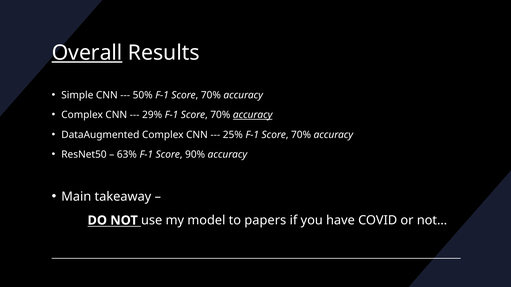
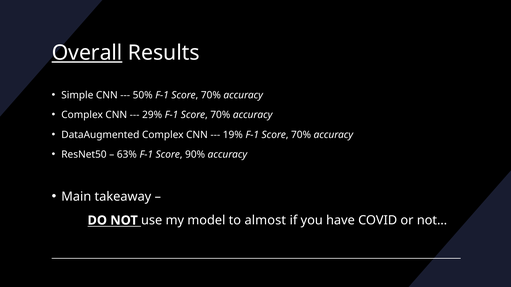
accuracy at (253, 115) underline: present -> none
25%: 25% -> 19%
papers: papers -> almost
